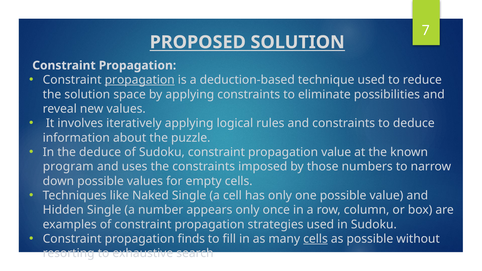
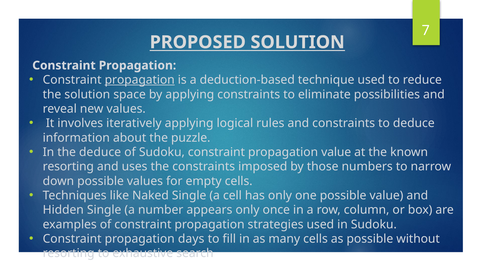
program at (68, 167): program -> resorting
finds: finds -> days
cells at (315, 239) underline: present -> none
